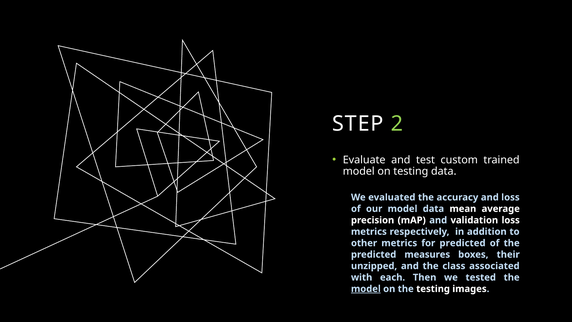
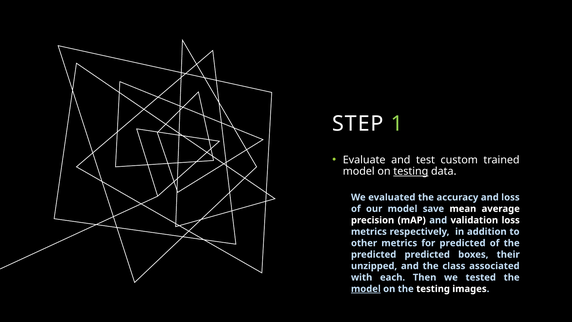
2: 2 -> 1
testing at (411, 171) underline: none -> present
model data: data -> save
predicted measures: measures -> predicted
